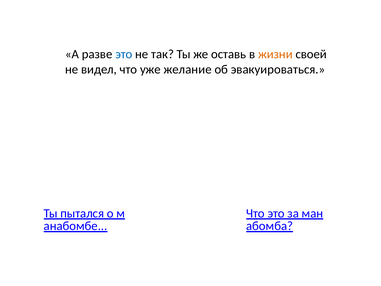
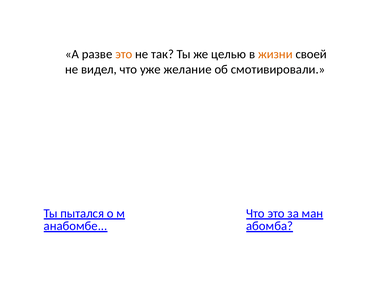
это at (124, 54) colour: blue -> orange
оставь: оставь -> целью
эвакуироваться: эвакуироваться -> смотивировали
